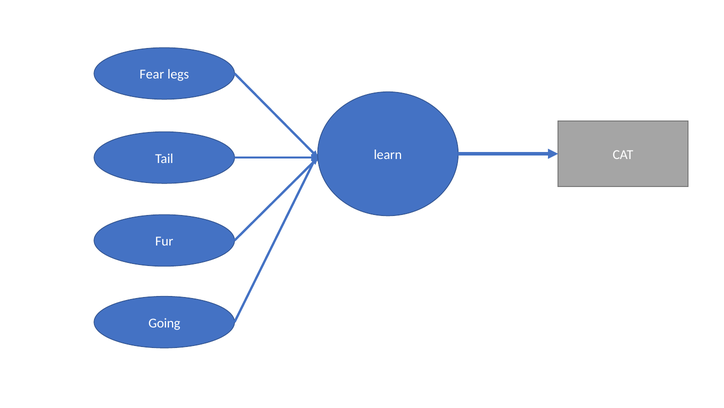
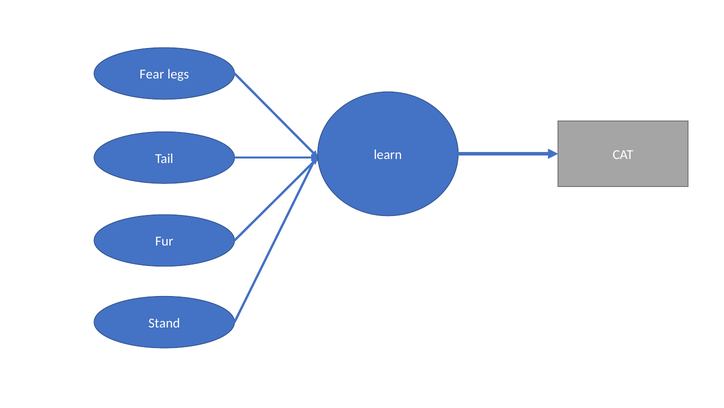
Going: Going -> Stand
